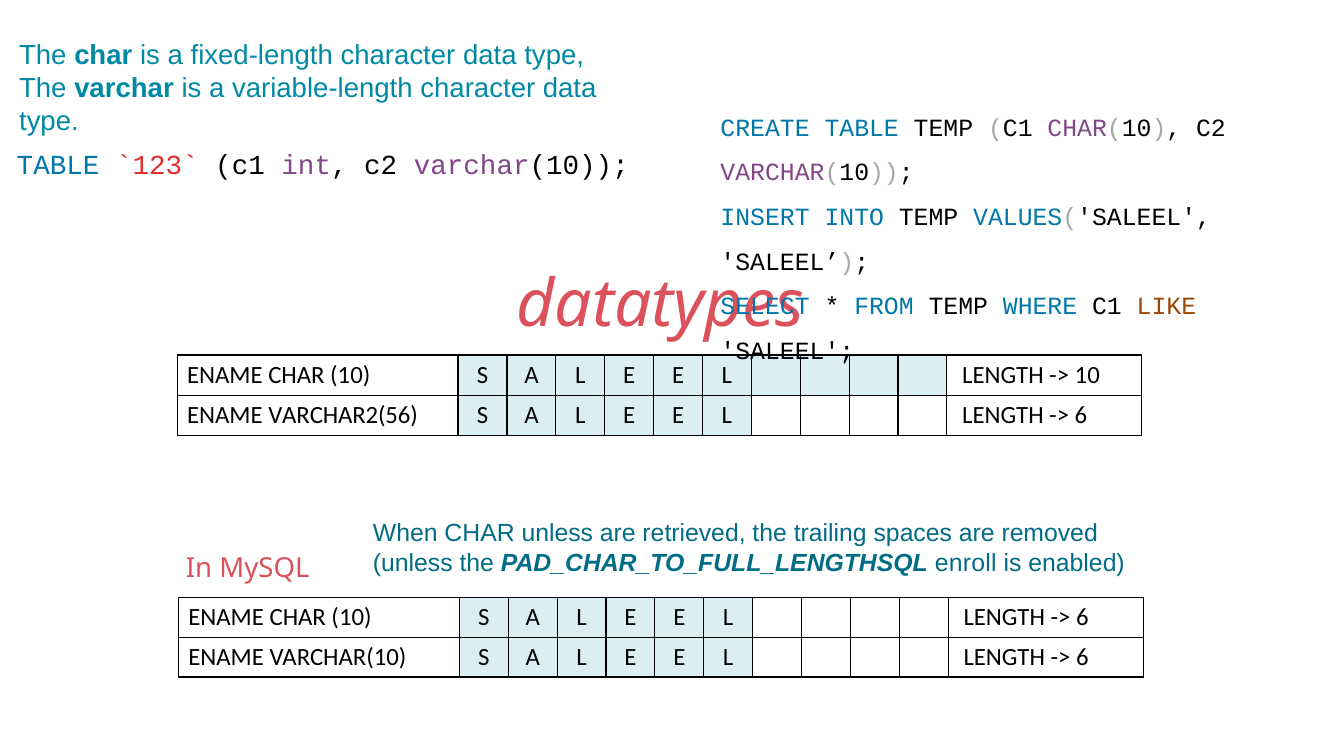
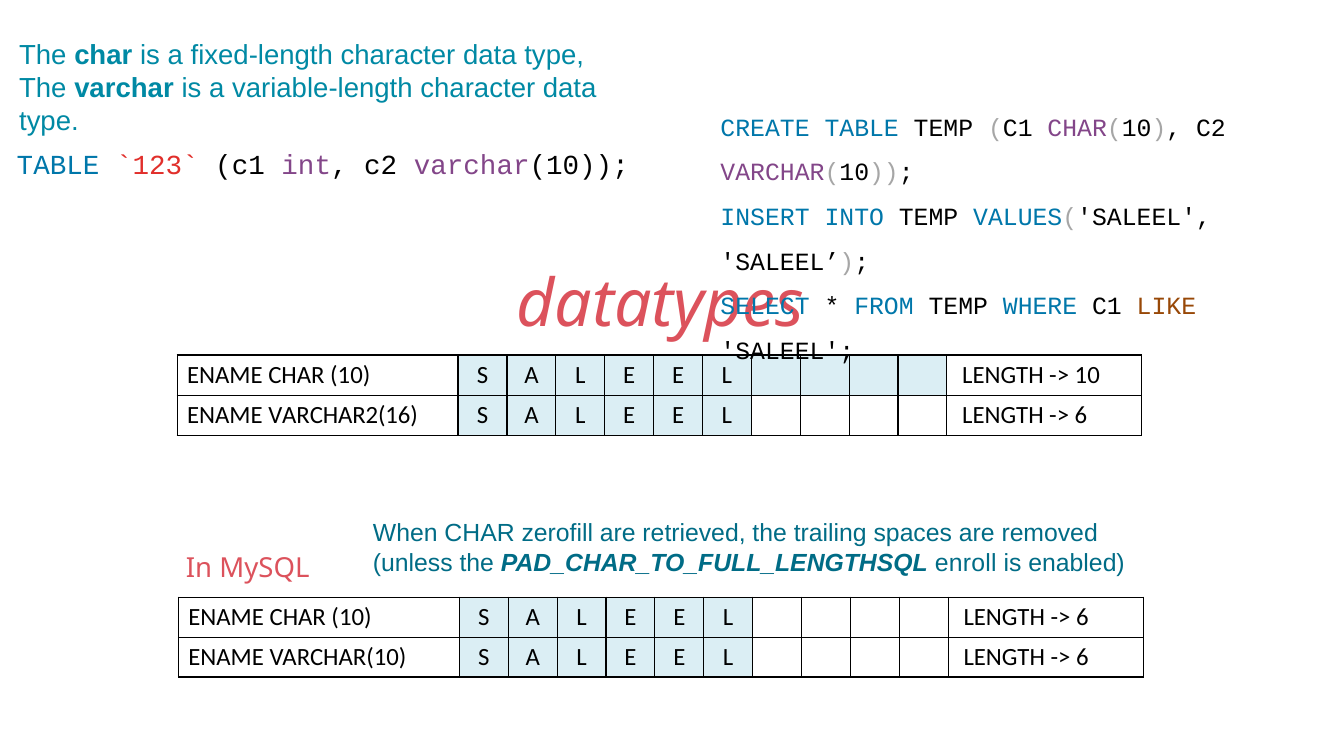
VARCHAR2(56: VARCHAR2(56 -> VARCHAR2(16
CHAR unless: unless -> zerofill
